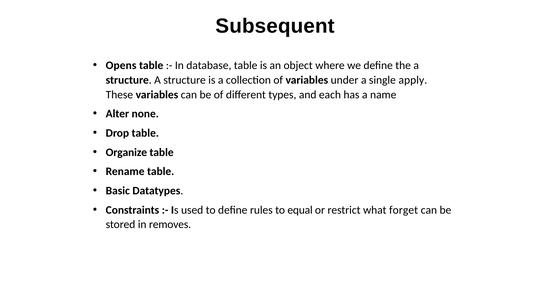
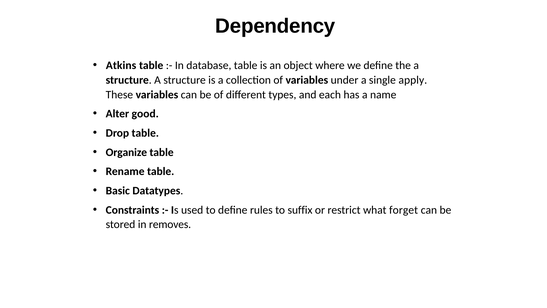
Subsequent: Subsequent -> Dependency
Opens: Opens -> Atkins
none: none -> good
equal: equal -> suffix
